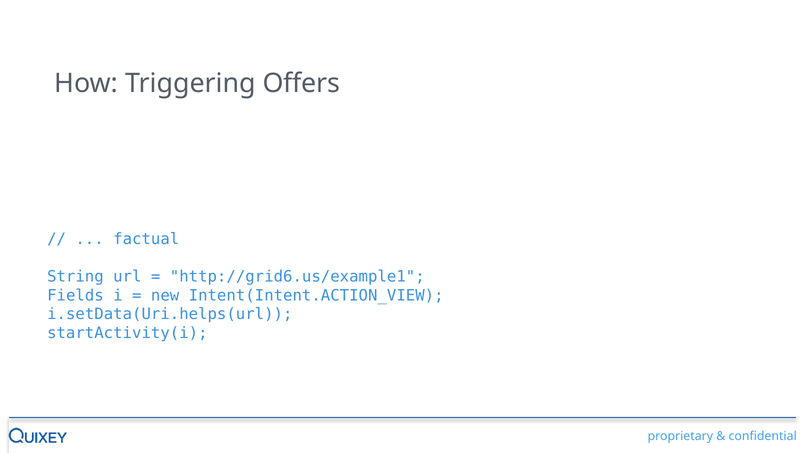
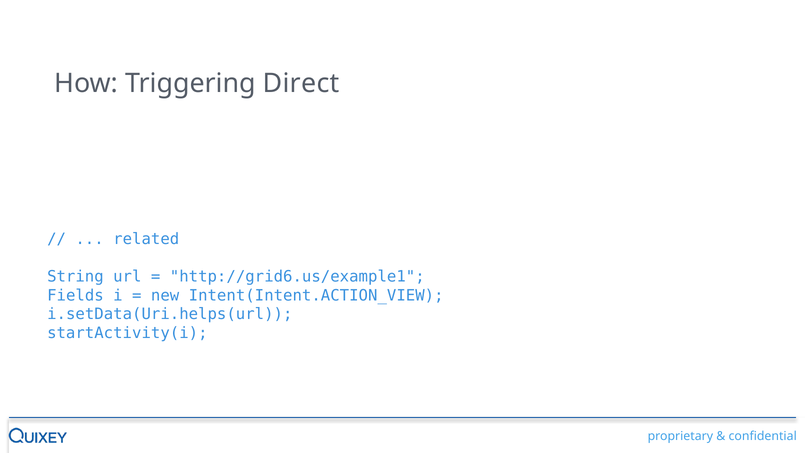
Offers: Offers -> Direct
factual: factual -> related
